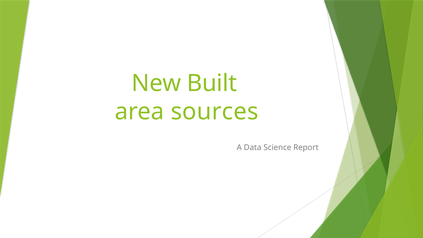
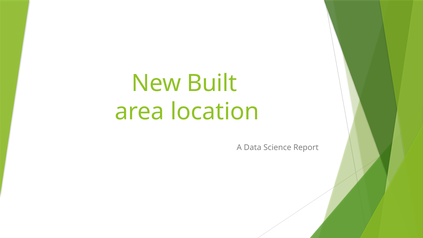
sources: sources -> location
